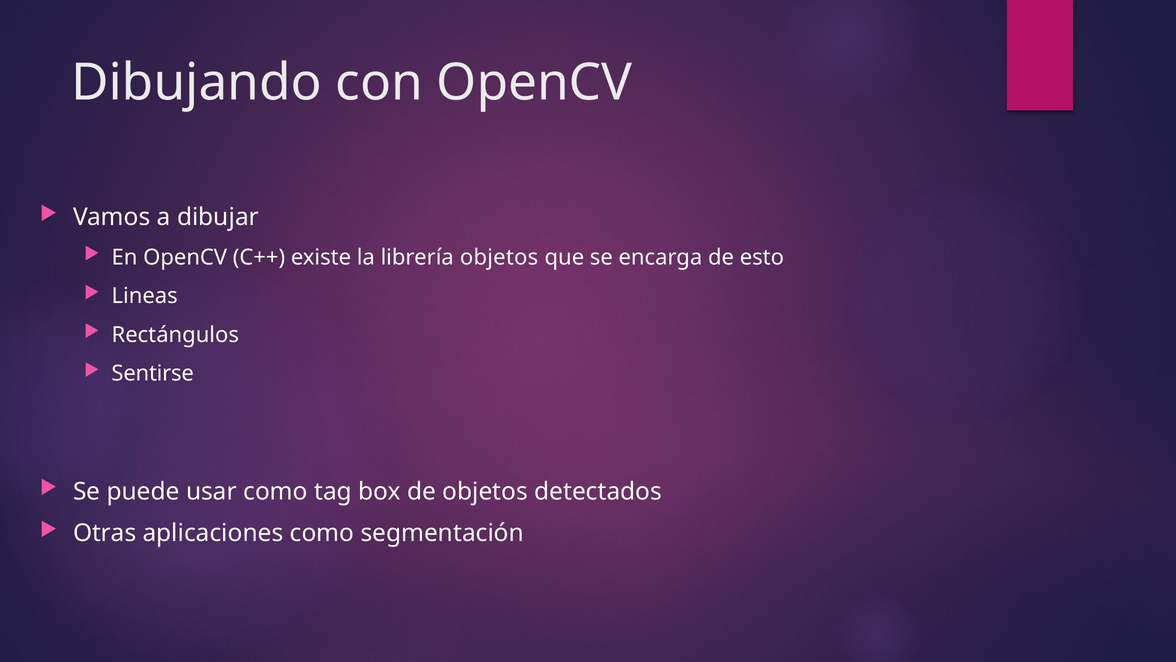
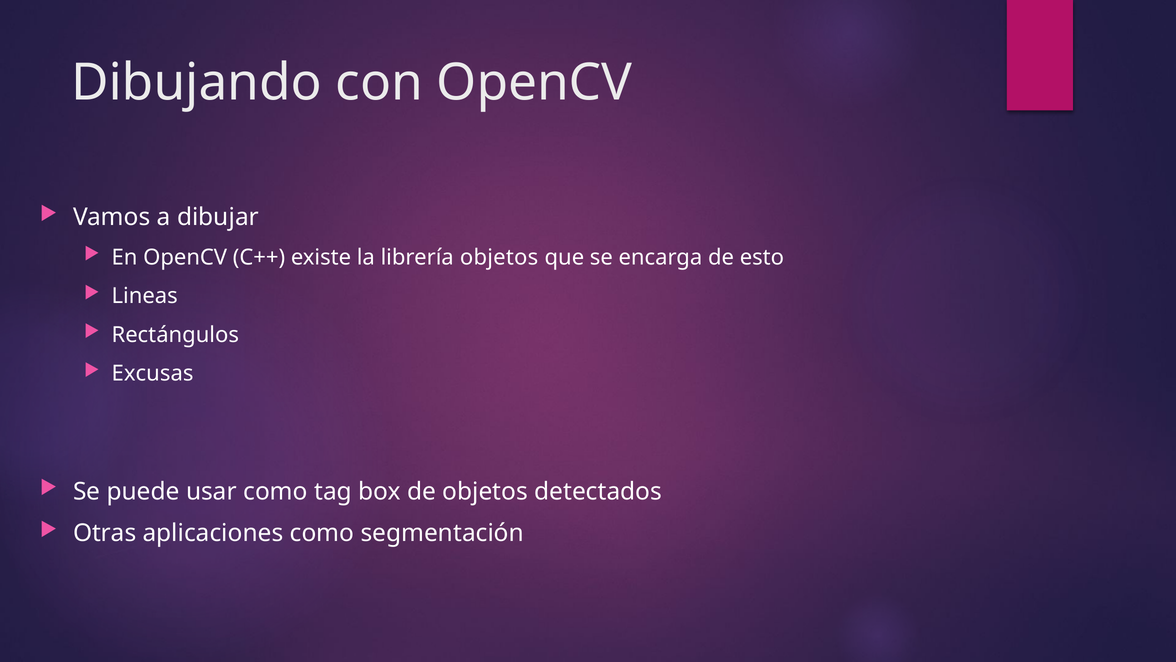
Sentirse: Sentirse -> Excusas
